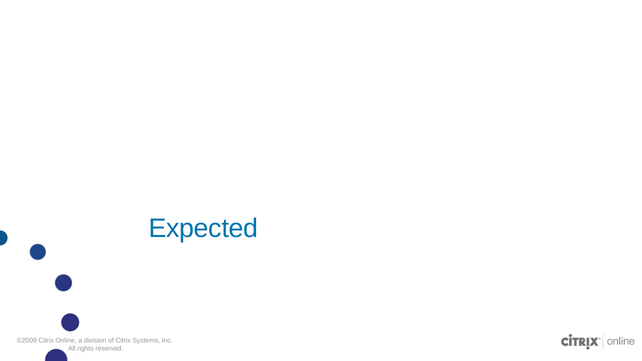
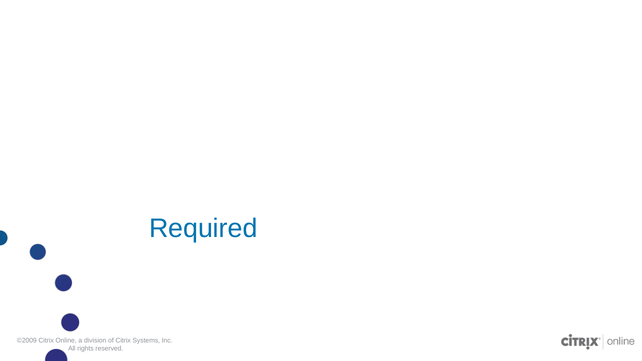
Expected: Expected -> Required
